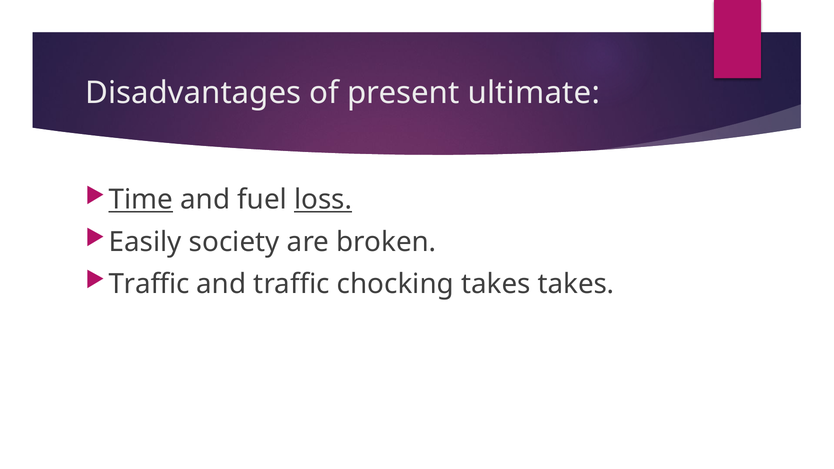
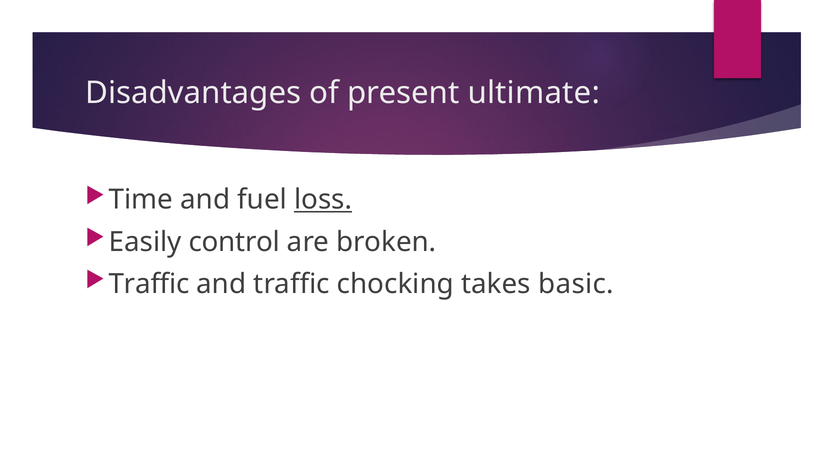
Time underline: present -> none
society: society -> control
takes takes: takes -> basic
